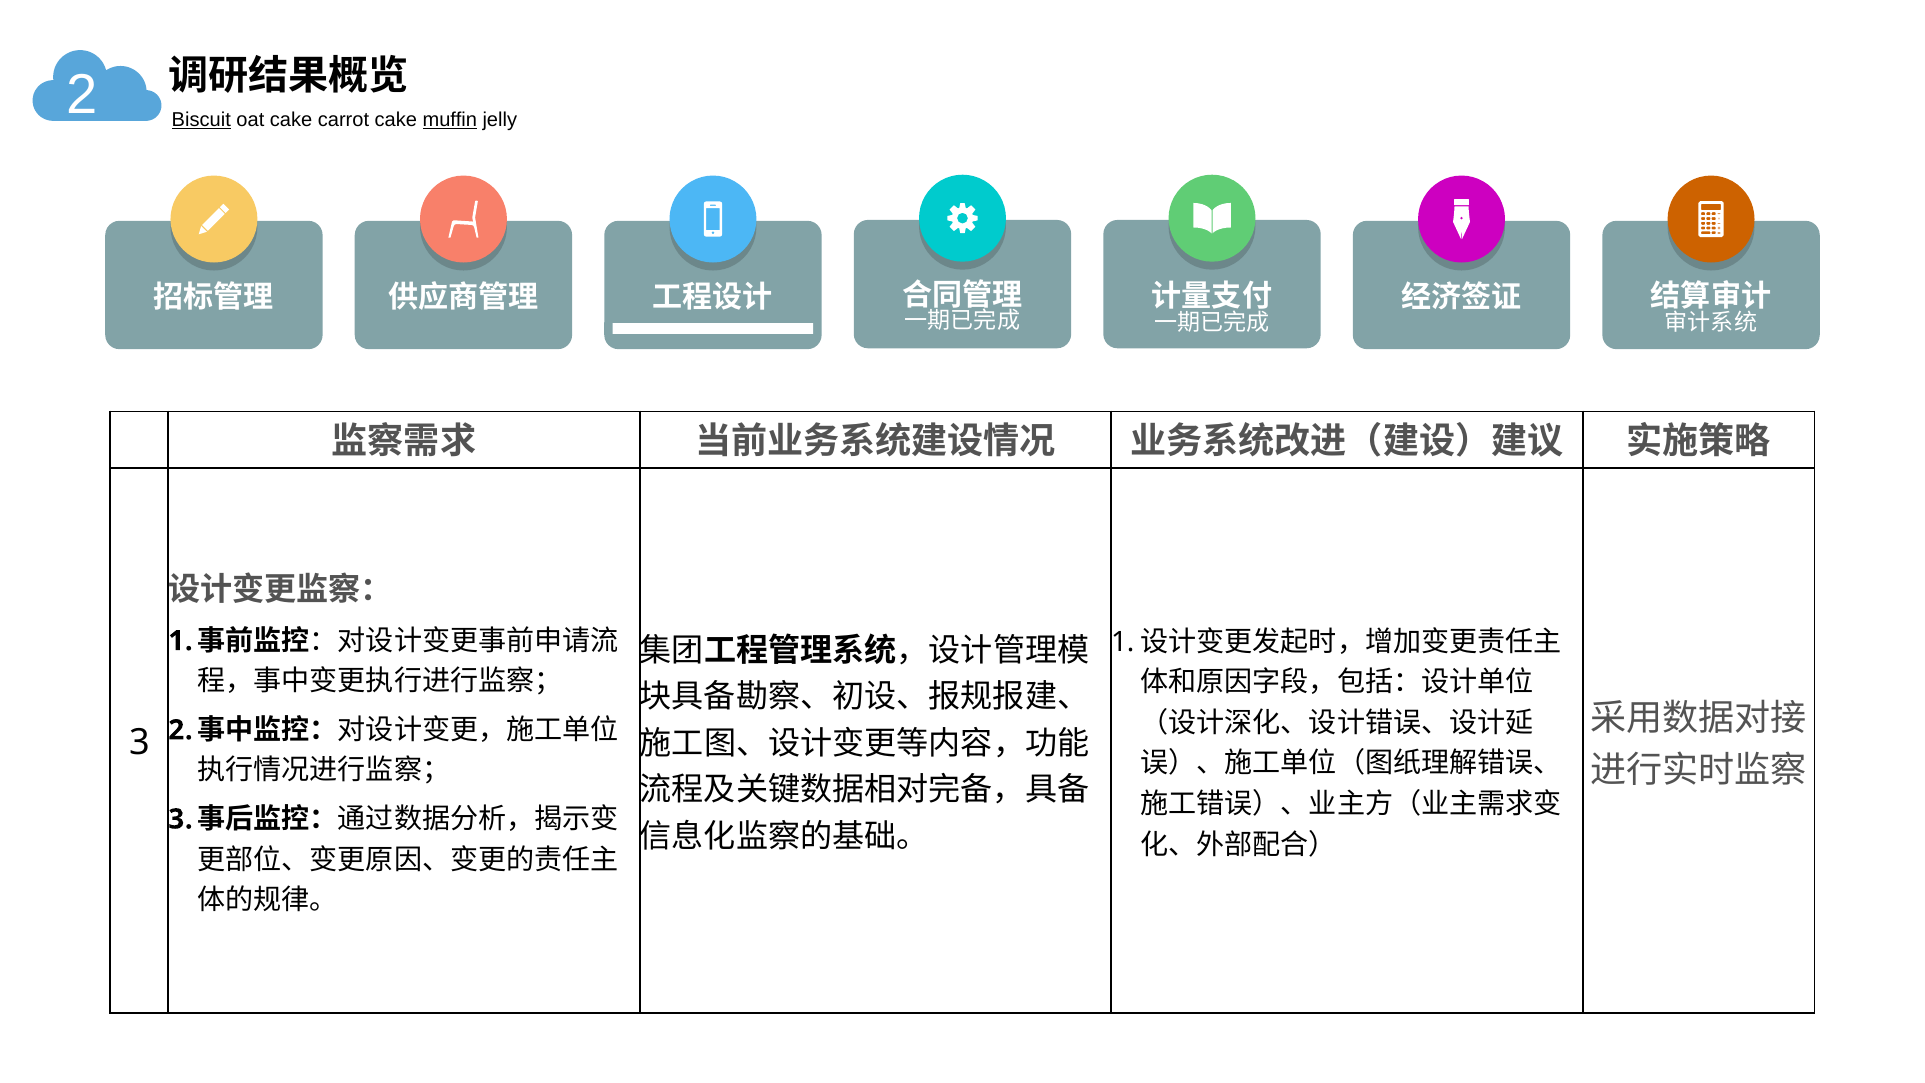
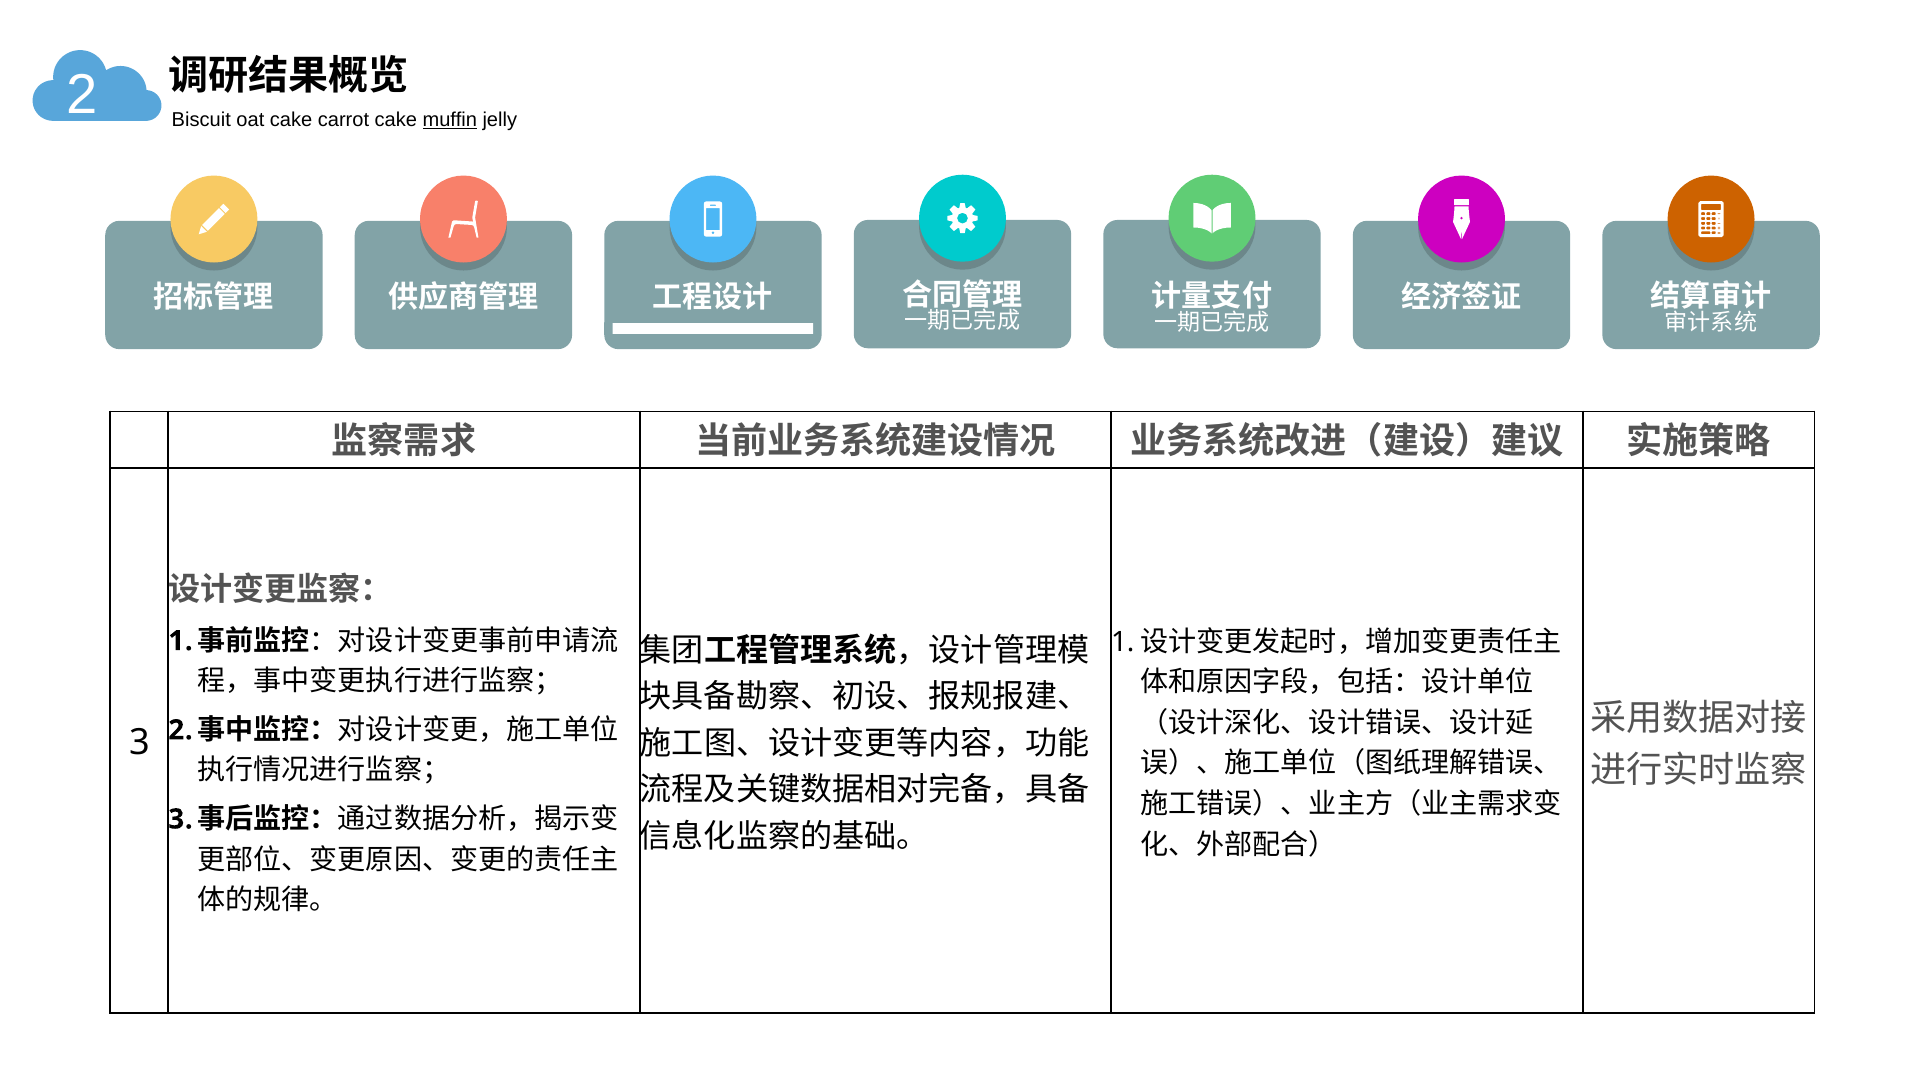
Biscuit underline: present -> none
